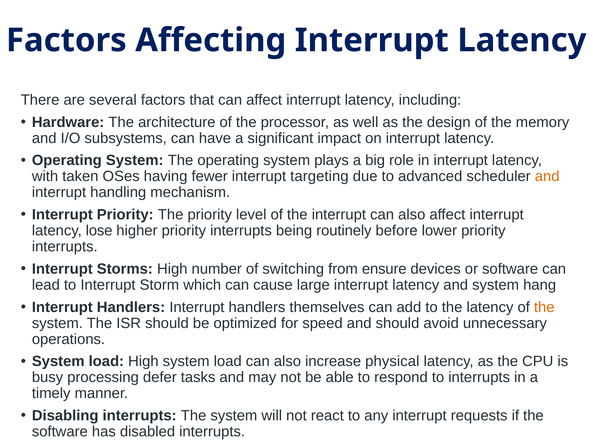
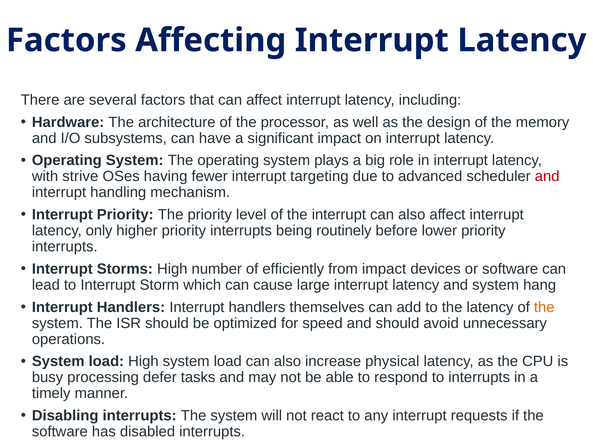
taken: taken -> strive
and at (547, 176) colour: orange -> red
lose: lose -> only
switching: switching -> efficiently
from ensure: ensure -> impact
